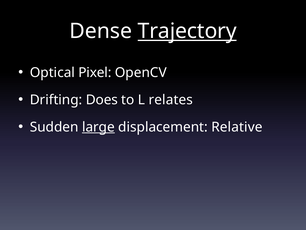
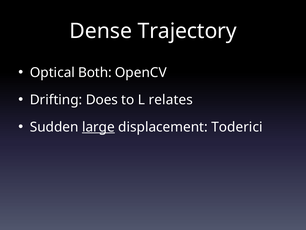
Trajectory underline: present -> none
Pixel: Pixel -> Both
Relative: Relative -> Toderici
